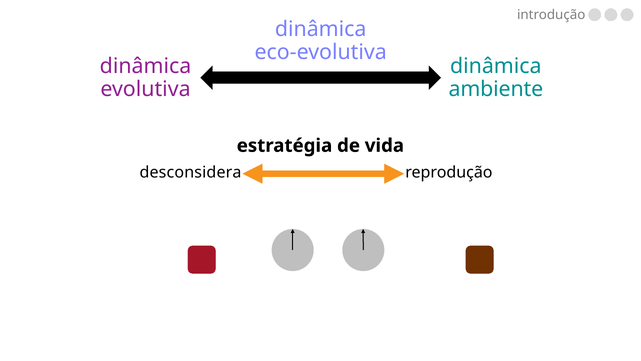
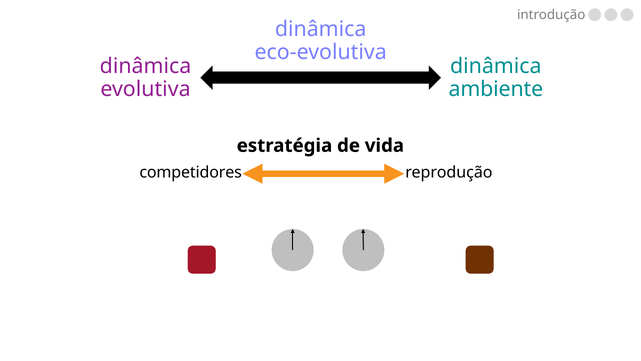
desconsidera: desconsidera -> competidores
